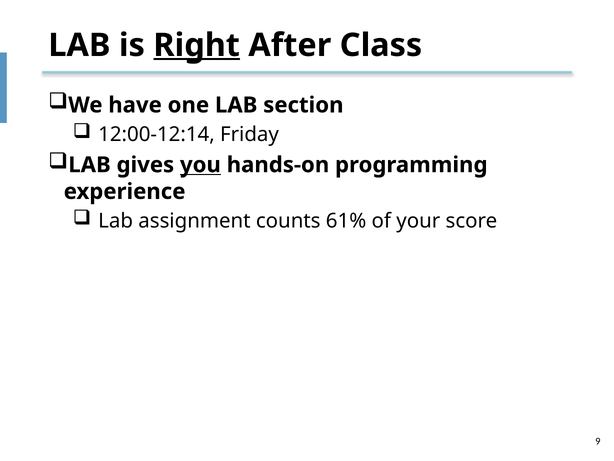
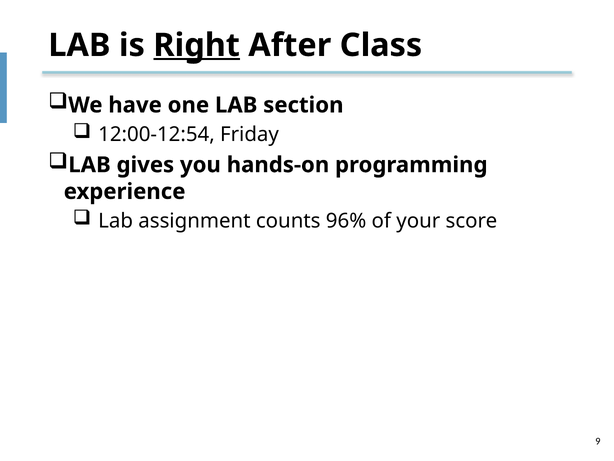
12:00-12:14: 12:00-12:14 -> 12:00-12:54
you underline: present -> none
61%: 61% -> 96%
